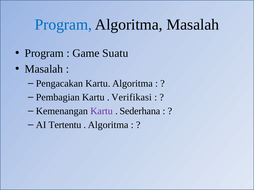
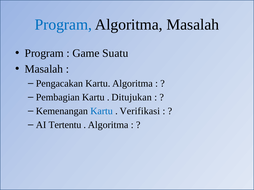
Verifikasi: Verifikasi -> Ditujukan
Kartu at (102, 111) colour: purple -> blue
Sederhana: Sederhana -> Verifikasi
